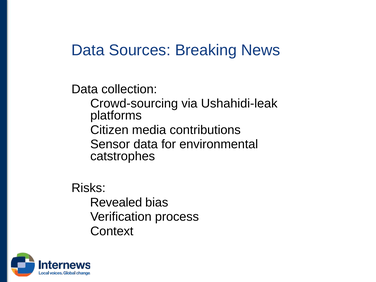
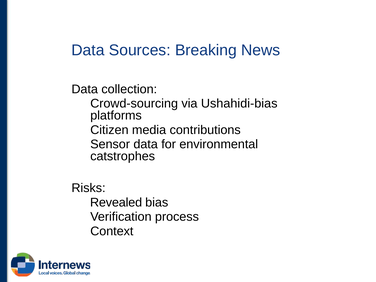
Ushahidi-leak: Ushahidi-leak -> Ushahidi-bias
